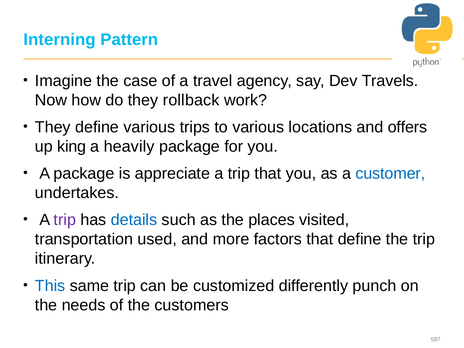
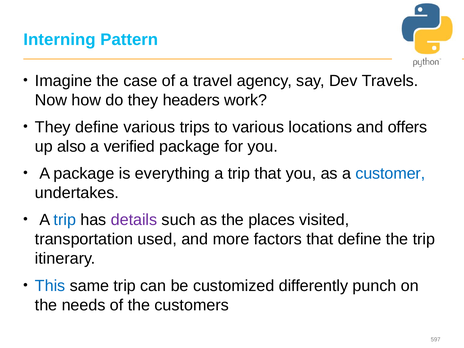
rollback: rollback -> headers
king: king -> also
heavily: heavily -> verified
appreciate: appreciate -> everything
trip at (65, 220) colour: purple -> blue
details colour: blue -> purple
